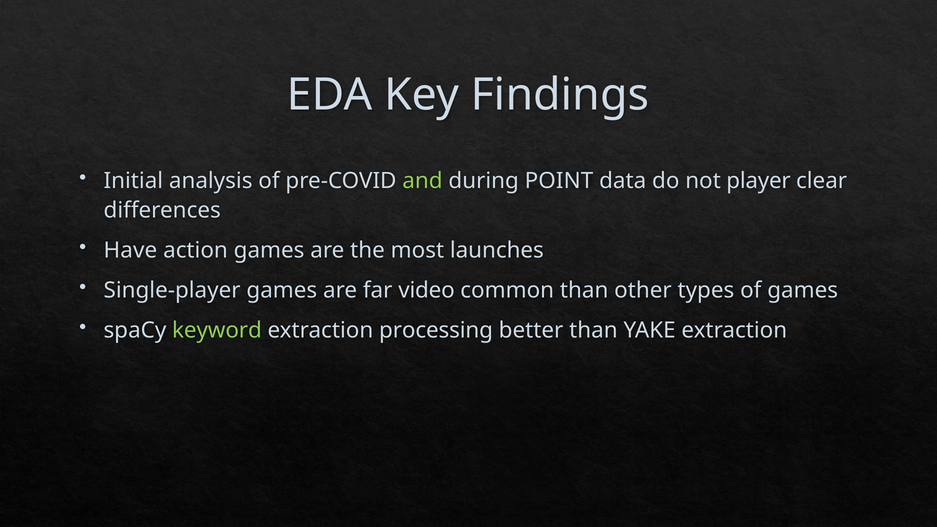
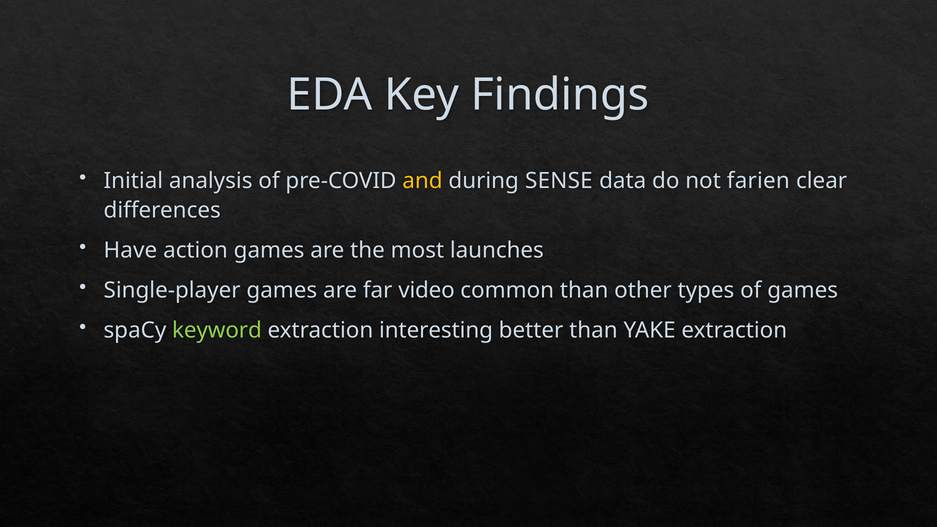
and colour: light green -> yellow
POINT: POINT -> SENSE
player: player -> farien
processing: processing -> interesting
